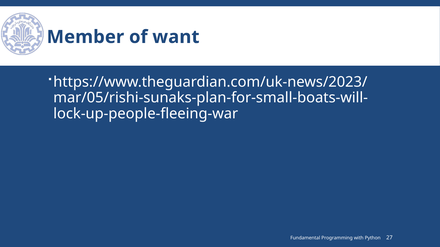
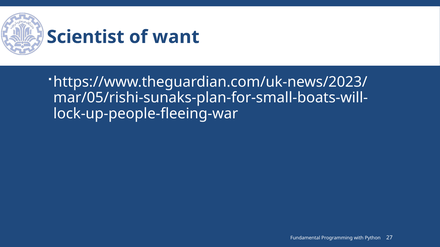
Member: Member -> Scientist
